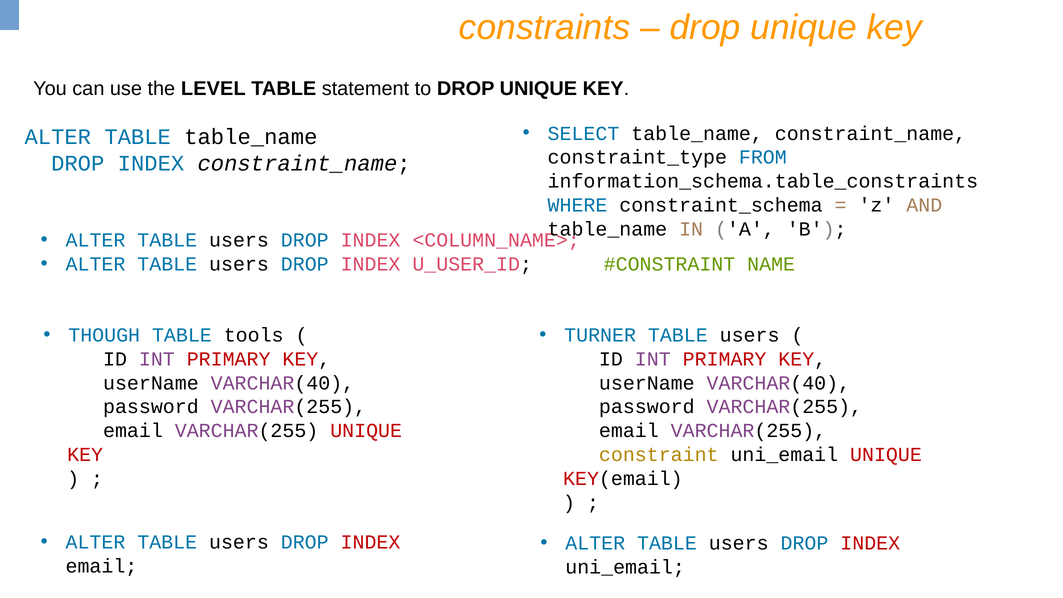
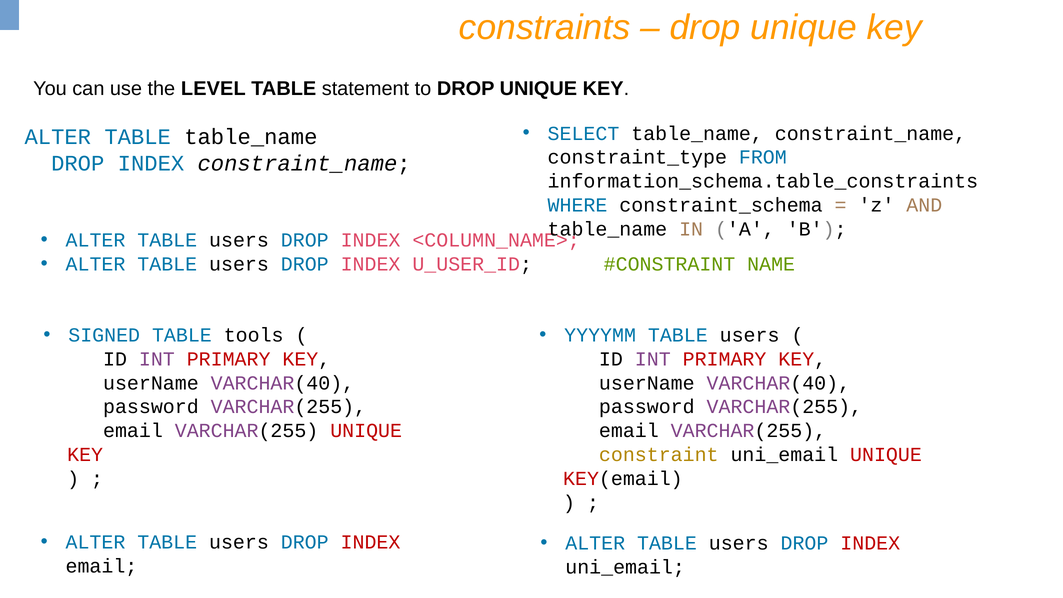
THOUGH: THOUGH -> SIGNED
TURNER: TURNER -> YYYYMM
